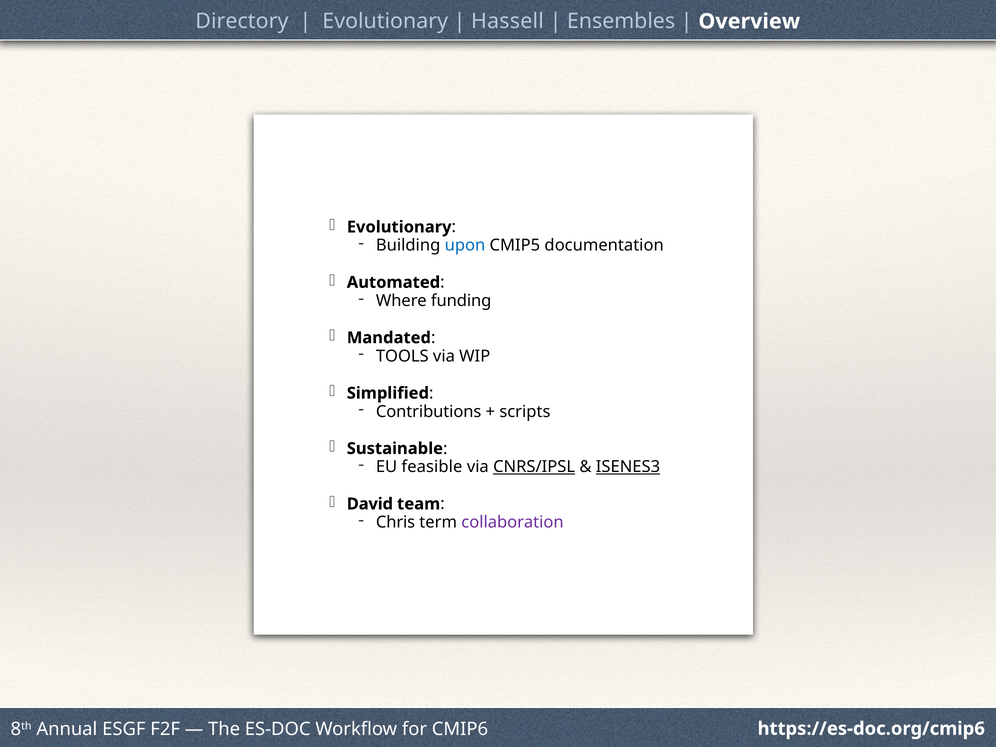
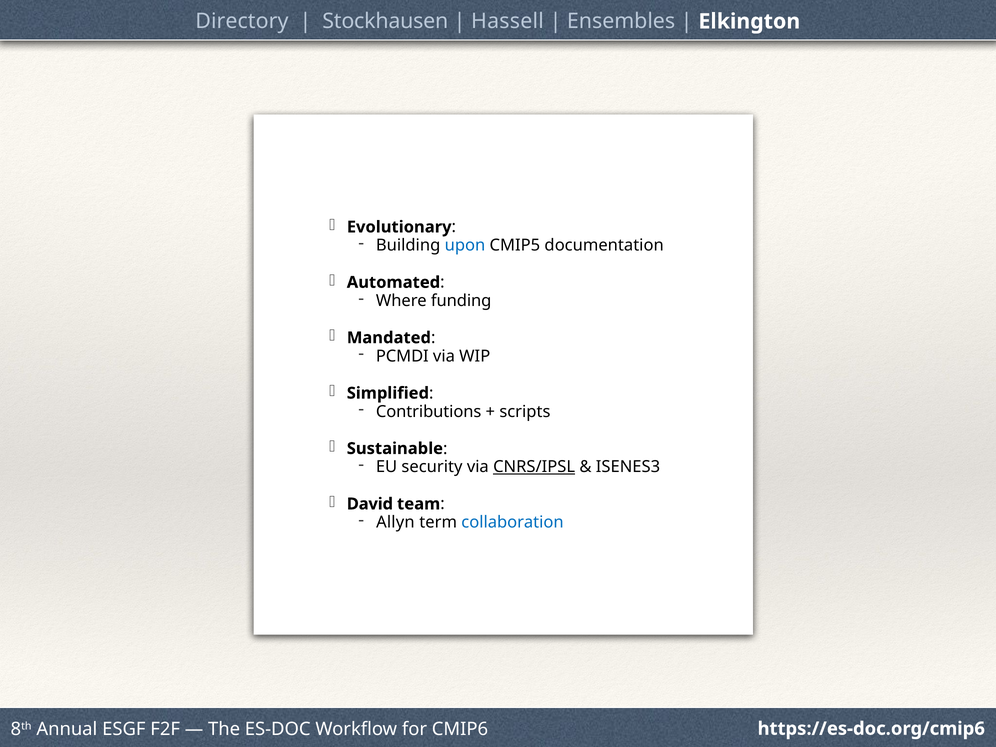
Evolutionary at (385, 21): Evolutionary -> Stockhausen
Overview: Overview -> Elkington
TOOLS: TOOLS -> PCMDI
feasible: feasible -> security
ISENES3 underline: present -> none
Chris: Chris -> Allyn
collaboration colour: purple -> blue
